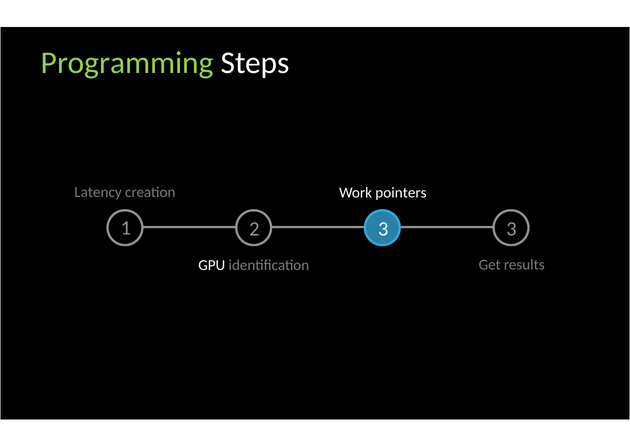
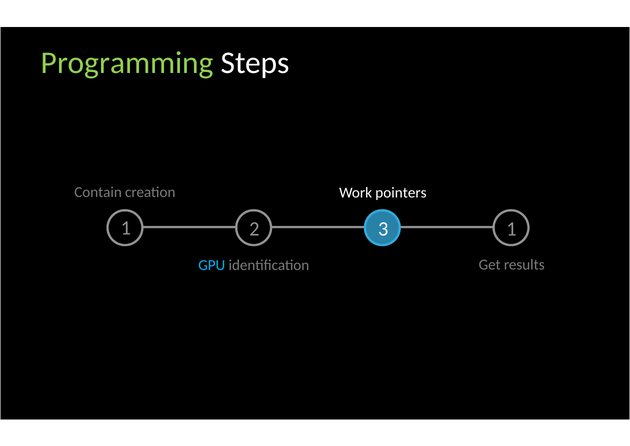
Latency: Latency -> Contain
3 3: 3 -> 1
GPU colour: white -> light blue
